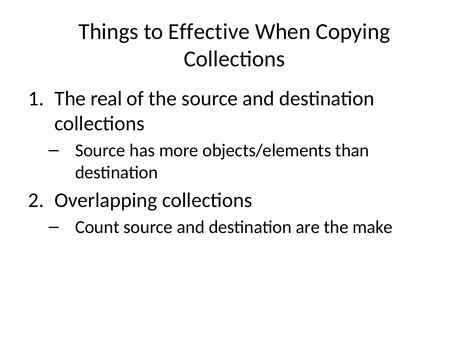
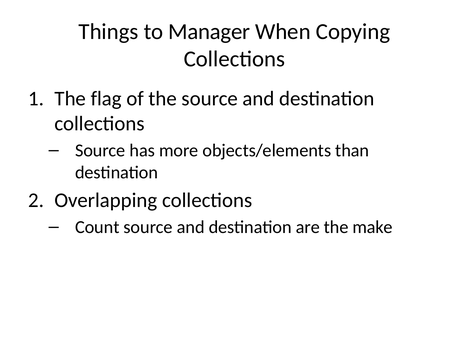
Effective: Effective -> Manager
real: real -> flag
